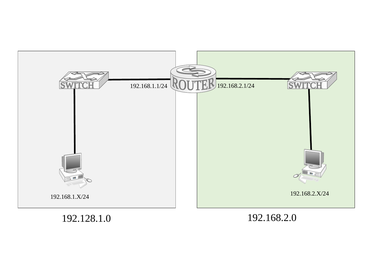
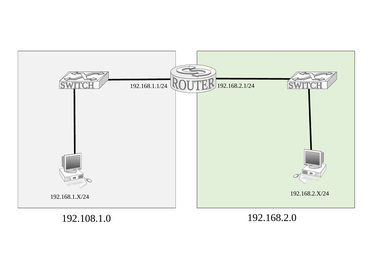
192.128.1.0: 192.128.1.0 -> 192.108.1.0
